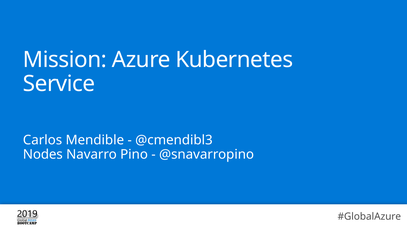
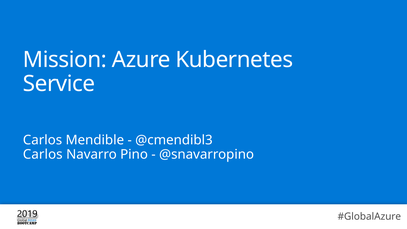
Nodes at (43, 155): Nodes -> Carlos
